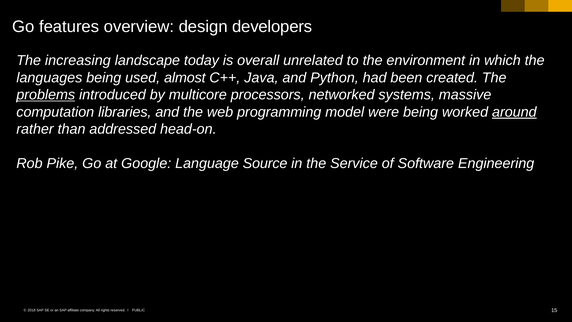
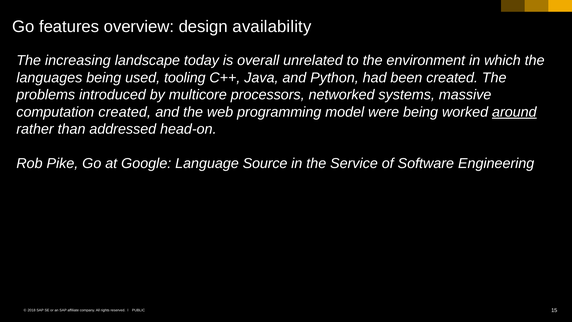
developers: developers -> availability
almost: almost -> tooling
problems underline: present -> none
computation libraries: libraries -> created
